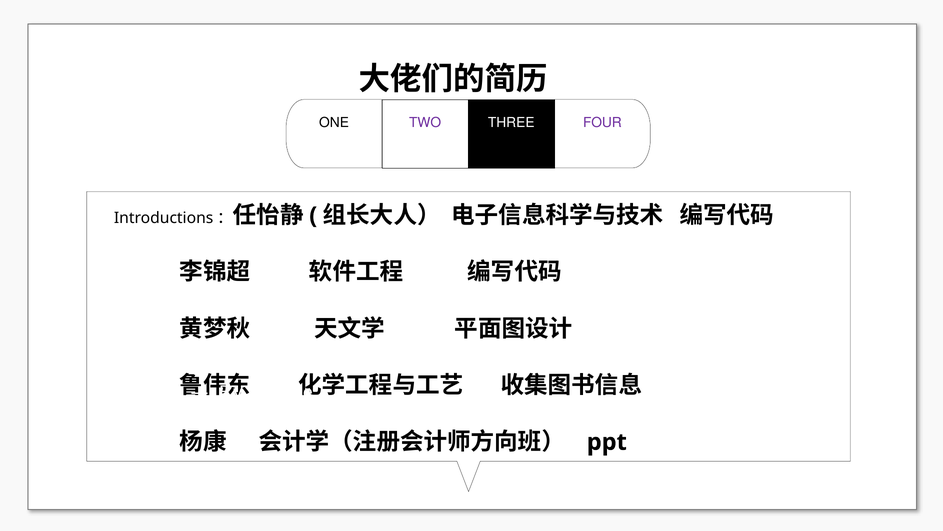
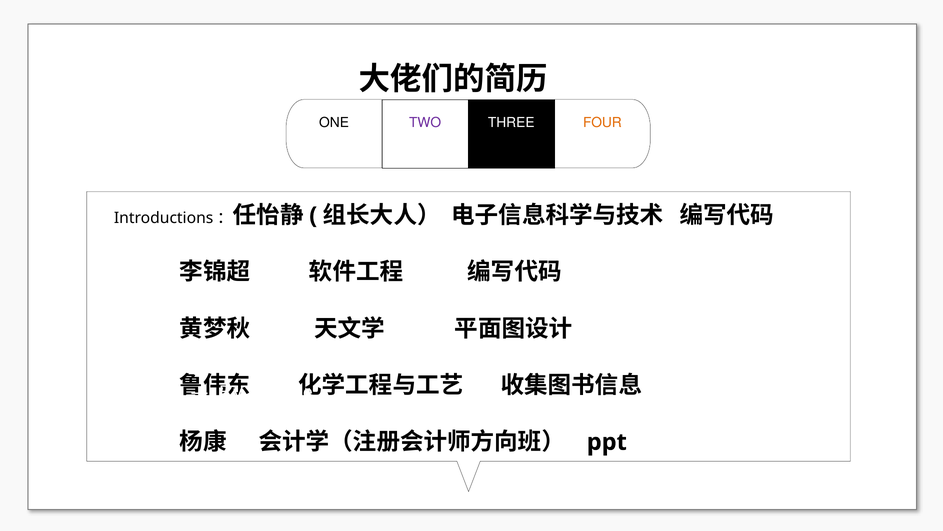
FOUR colour: purple -> orange
